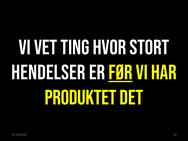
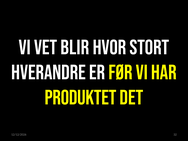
TING: TING -> BLIR
HENDELSER: HENDELSER -> HVERANDRE
FØR underline: present -> none
